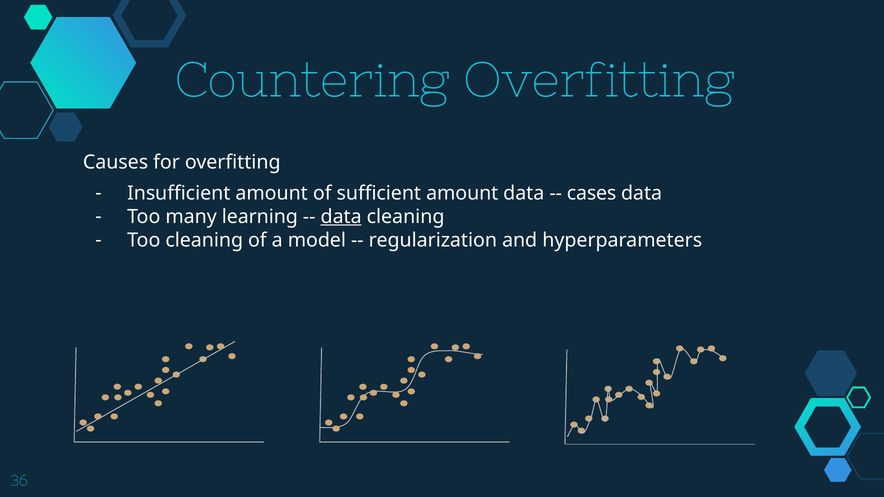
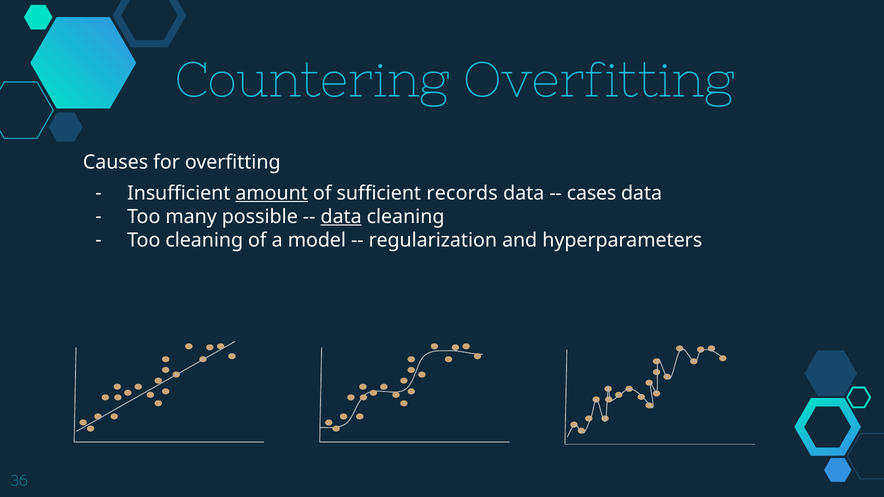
amount at (272, 193) underline: none -> present
sufficient amount: amount -> records
learning: learning -> possible
